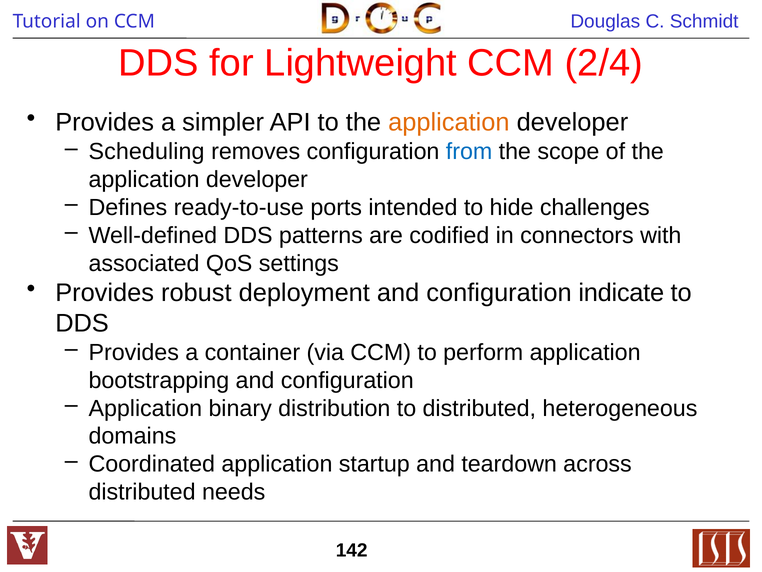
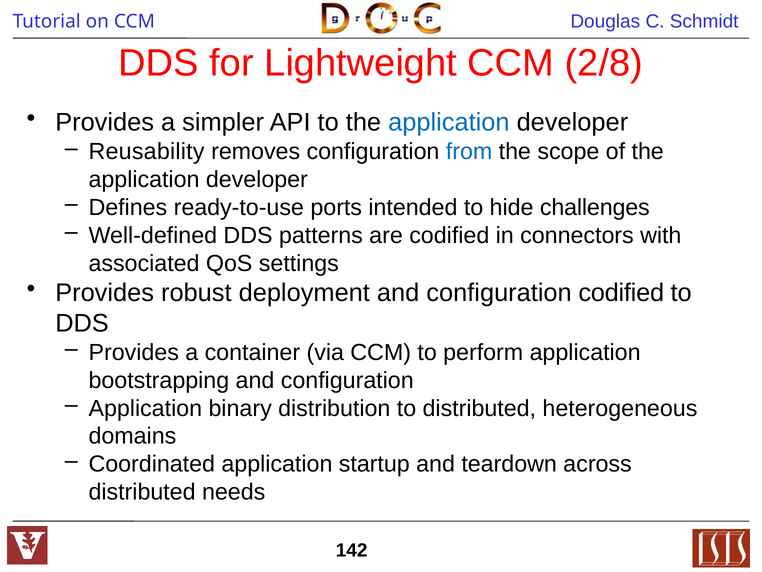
2/4: 2/4 -> 2/8
application at (449, 122) colour: orange -> blue
Scheduling: Scheduling -> Reusability
configuration indicate: indicate -> codified
